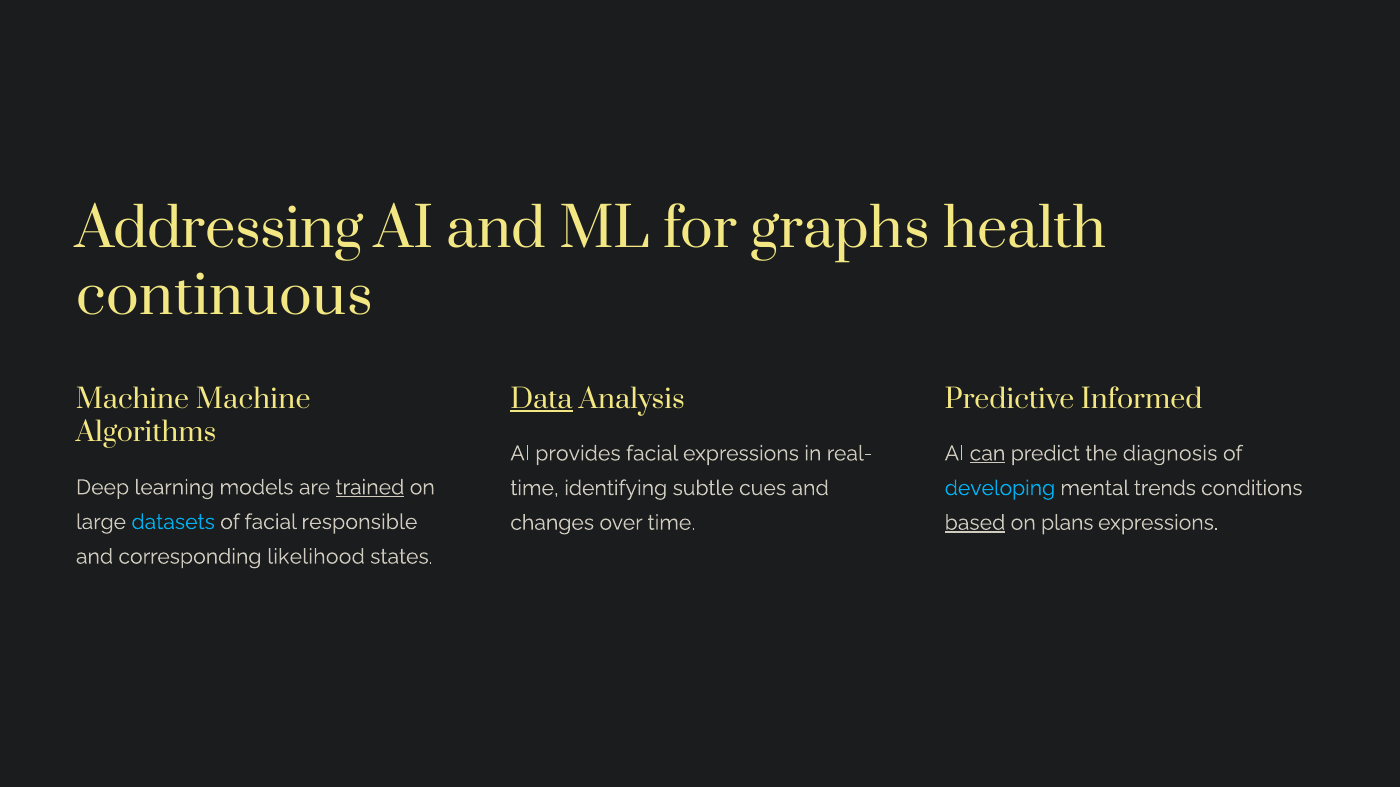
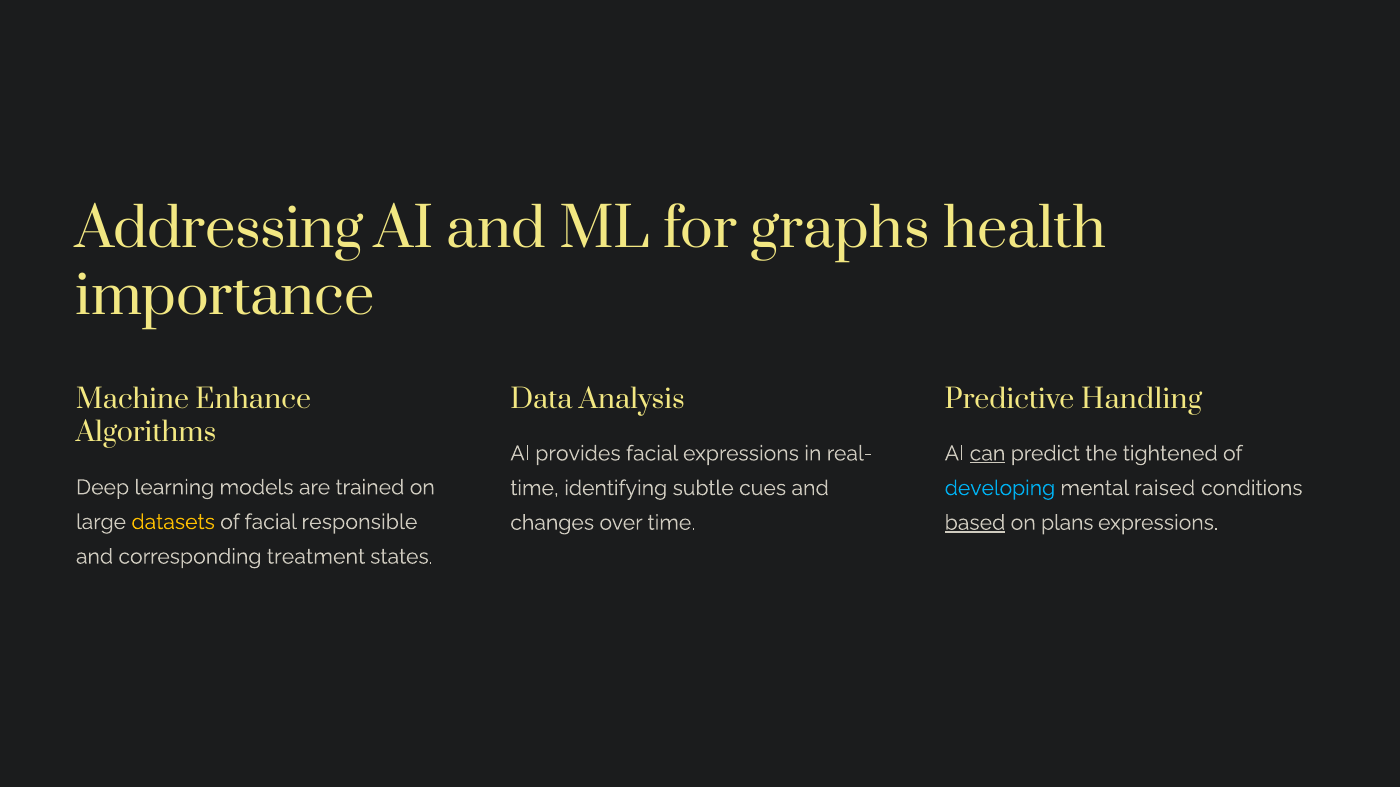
continuous: continuous -> importance
Machine Machine: Machine -> Enhance
Data underline: present -> none
Informed: Informed -> Handling
diagnosis: diagnosis -> tightened
trained underline: present -> none
trends: trends -> raised
datasets colour: light blue -> yellow
likelihood: likelihood -> treatment
